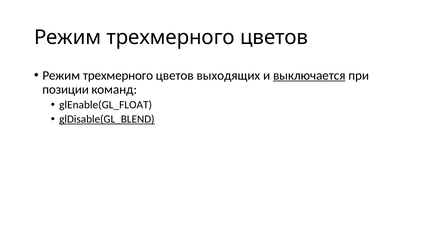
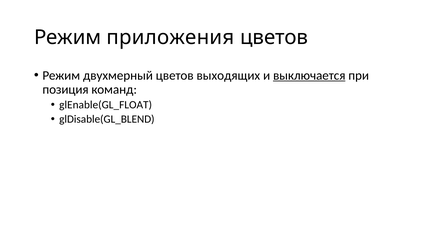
трехмерного at (171, 38): трехмерного -> приложения
трехмерного at (118, 76): трехмерного -> двухмерный
позиции: позиции -> позиция
glDisable(GL_BLEND underline: present -> none
